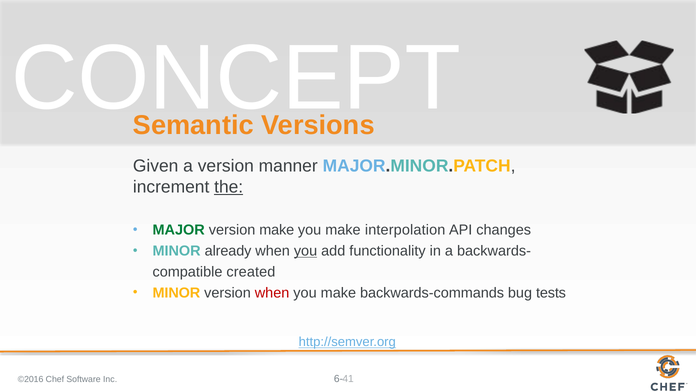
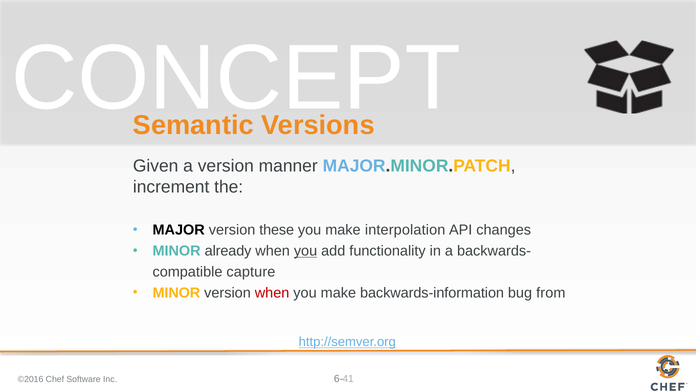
the underline: present -> none
MAJOR colour: green -> black
version make: make -> these
created: created -> capture
backwards-commands: backwards-commands -> backwards-information
tests: tests -> from
